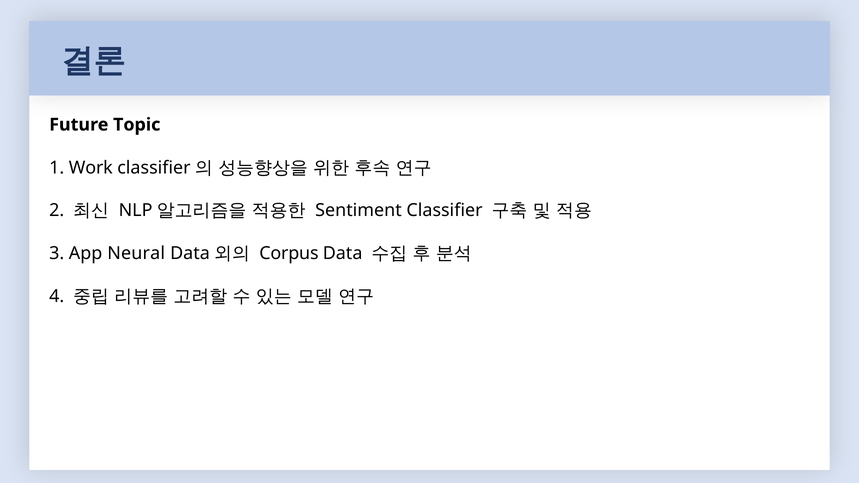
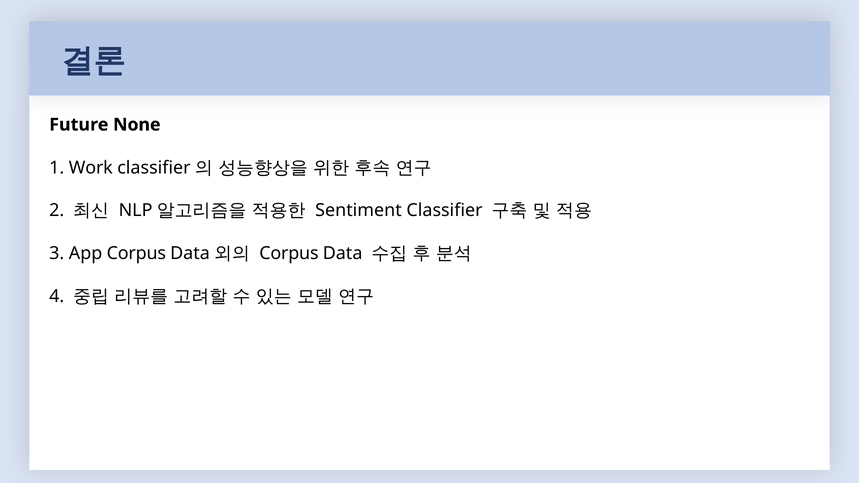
Topic: Topic -> None
App Neural: Neural -> Corpus
